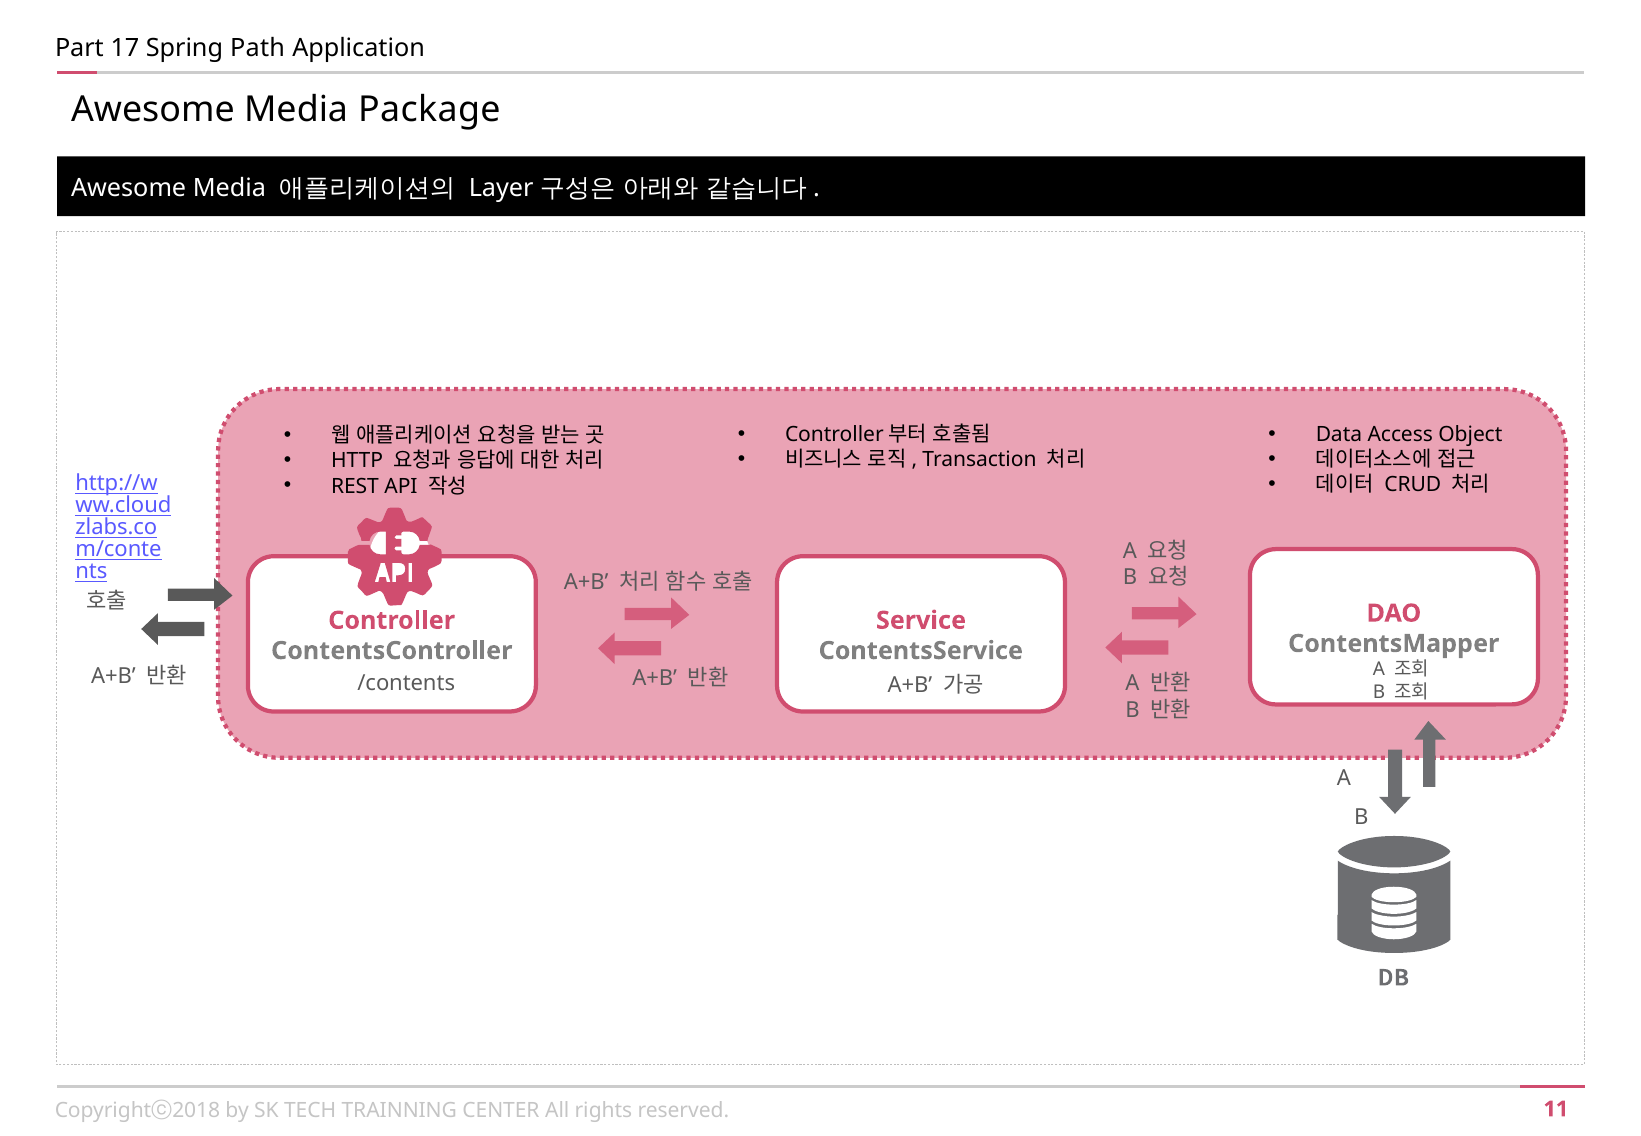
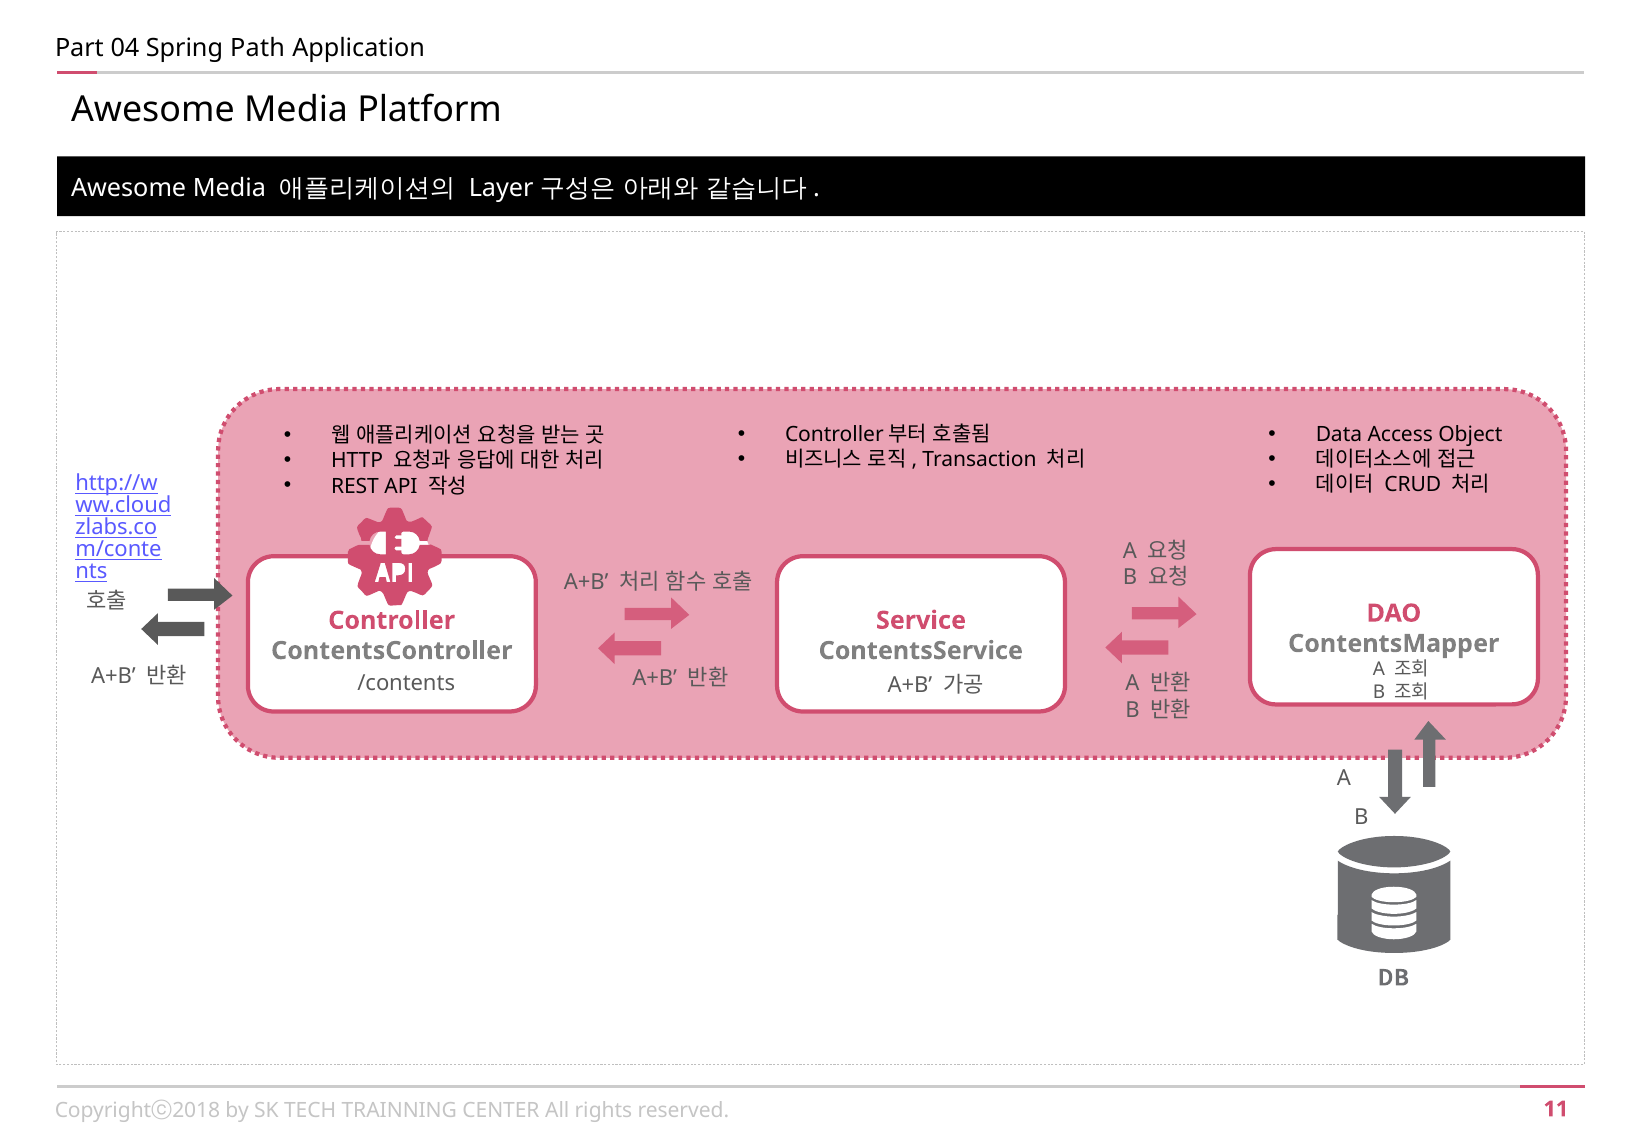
17: 17 -> 04
Package: Package -> Platform
